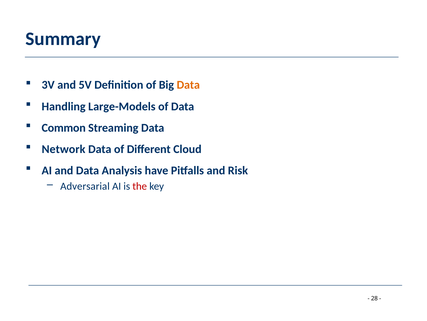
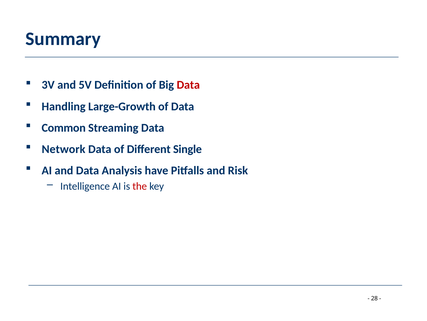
Data at (188, 85) colour: orange -> red
Large-Models: Large-Models -> Large-Growth
Cloud: Cloud -> Single
Adversarial: Adversarial -> Intelligence
